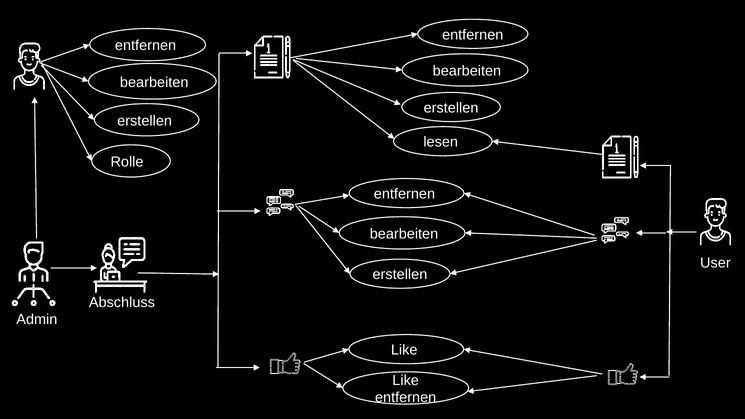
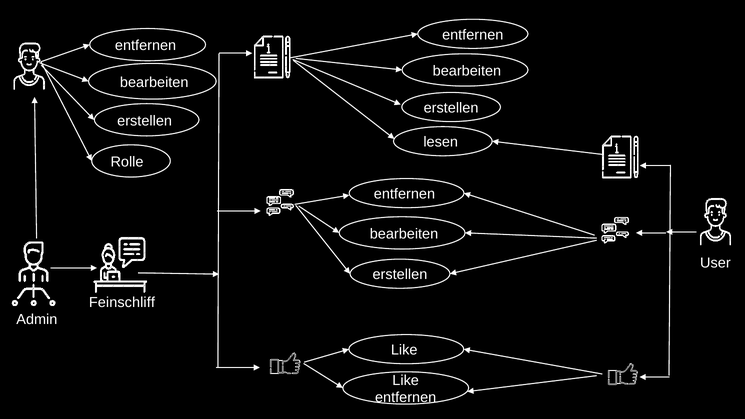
Abschluss: Abschluss -> Feinschliff
